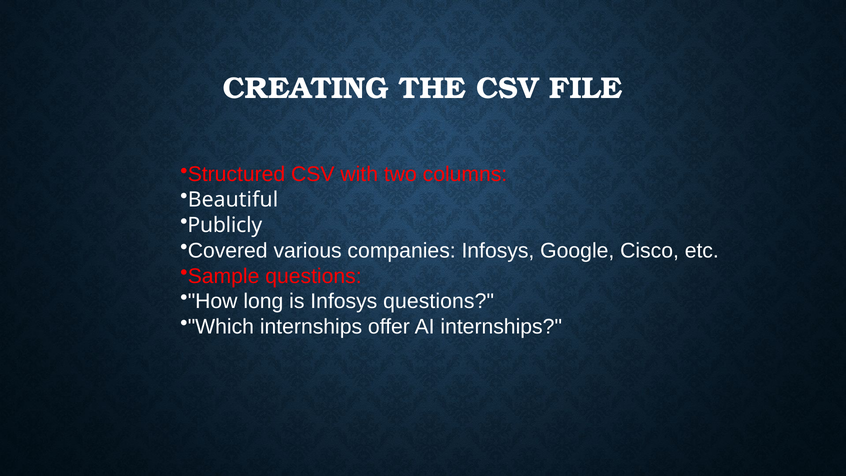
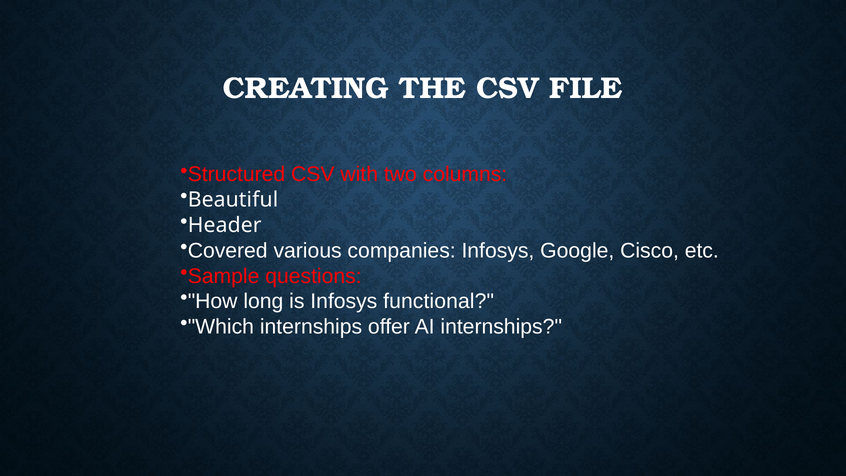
Publicly: Publicly -> Header
Infosys questions: questions -> functional
